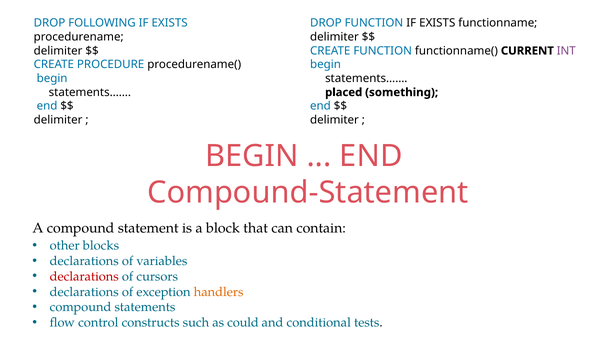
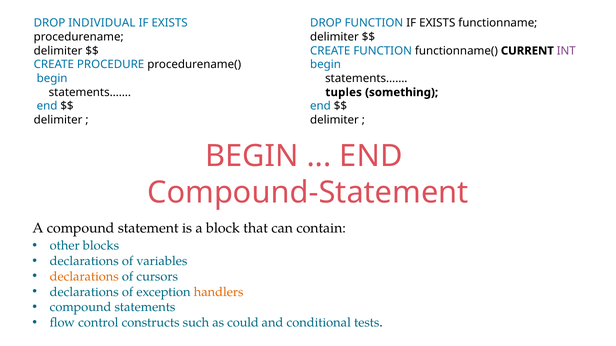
FOLLOWING: FOLLOWING -> INDIVIDUAL
placed: placed -> tuples
declarations at (84, 277) colour: red -> orange
